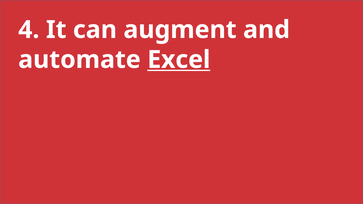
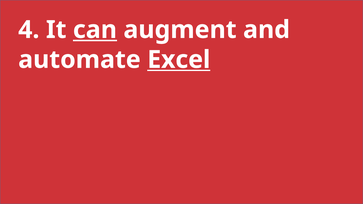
can underline: none -> present
